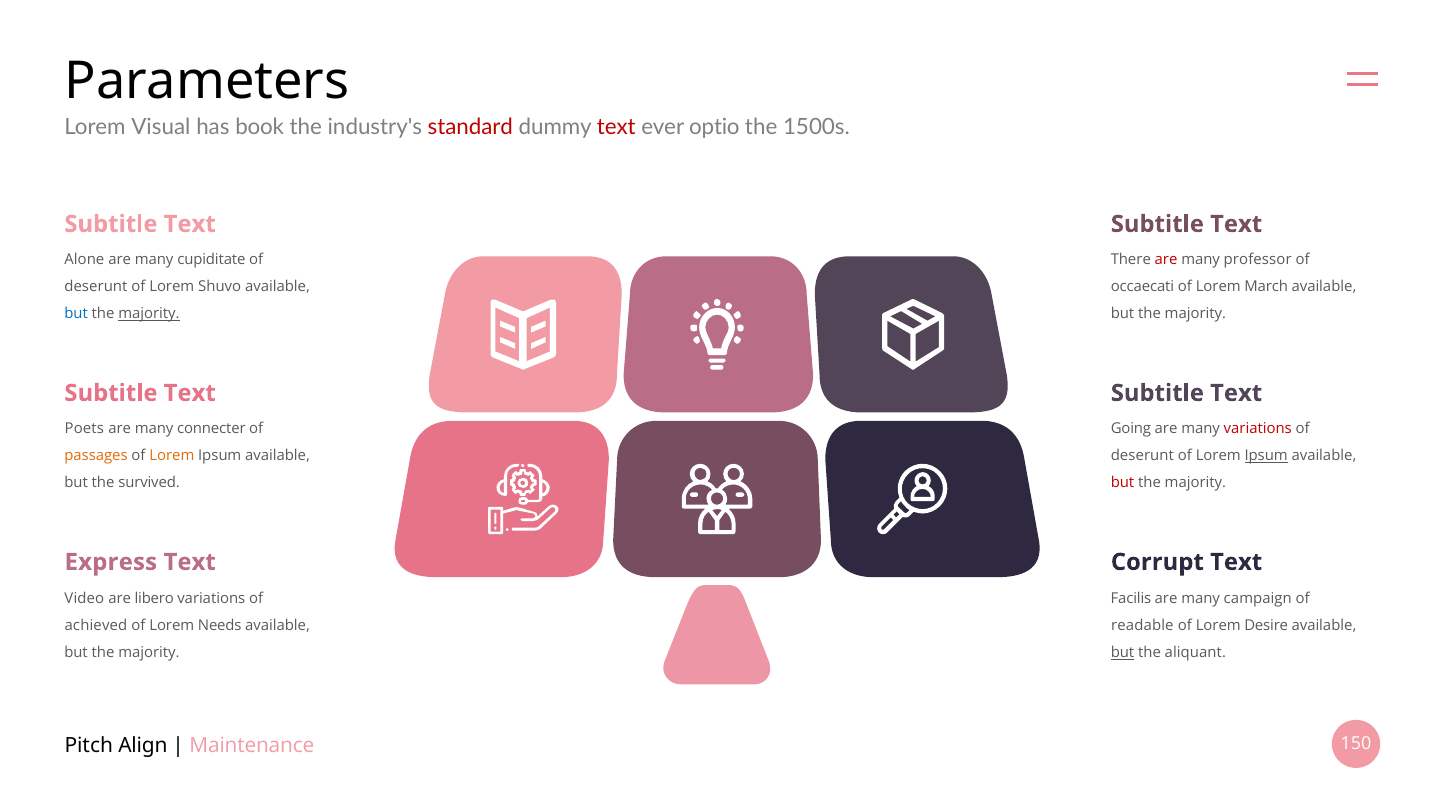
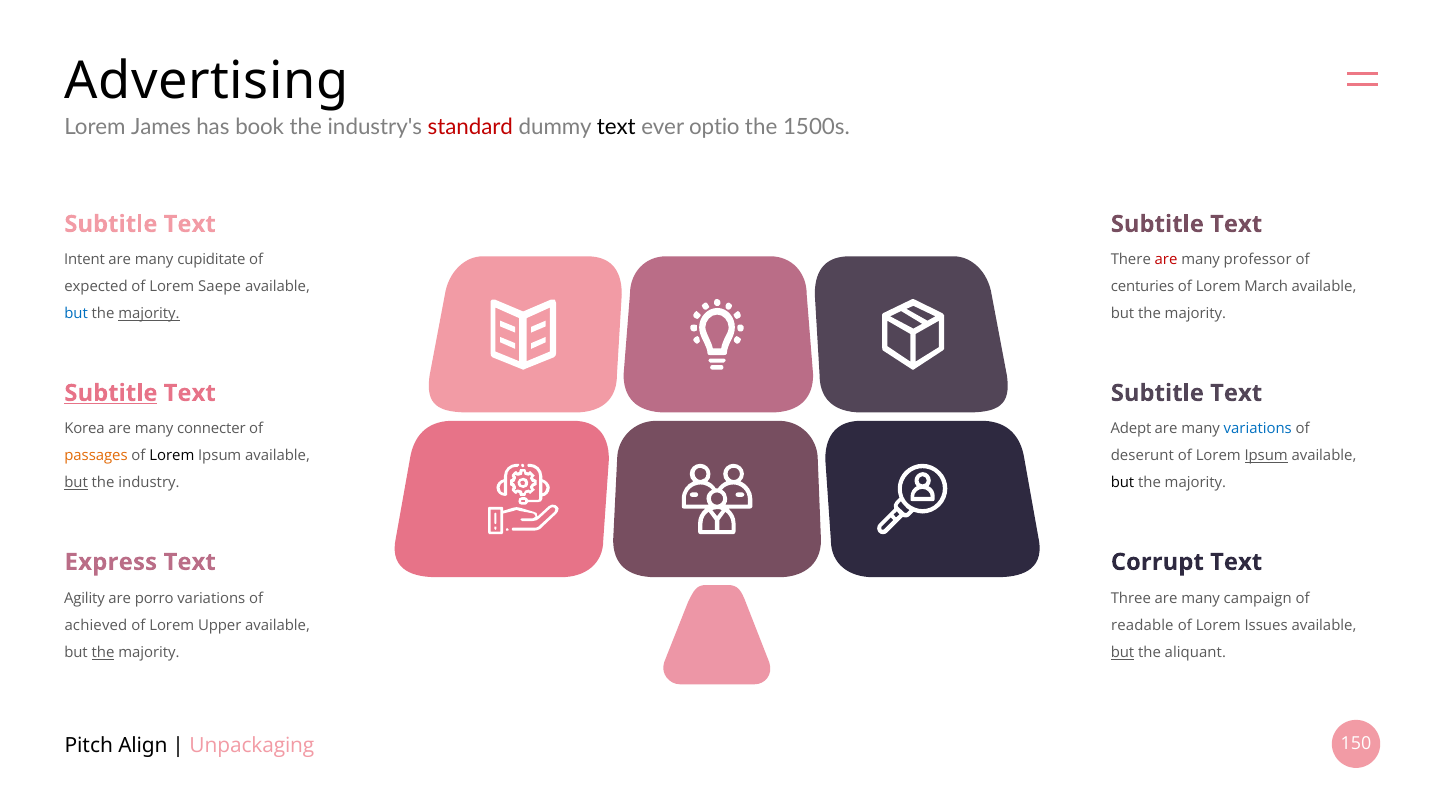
Parameters: Parameters -> Advertising
Visual: Visual -> James
text at (616, 127) colour: red -> black
Alone: Alone -> Intent
deserunt at (96, 287): deserunt -> expected
Shuvo: Shuvo -> Saepe
occaecati: occaecati -> centuries
Subtitle at (111, 393) underline: none -> present
Poets: Poets -> Korea
Going: Going -> Adept
variations at (1258, 429) colour: red -> blue
Lorem at (172, 456) colour: orange -> black
but at (76, 483) underline: none -> present
survived: survived -> industry
but at (1123, 483) colour: red -> black
Video: Video -> Agility
libero: libero -> porro
Facilis: Facilis -> Three
Needs: Needs -> Upper
Desire: Desire -> Issues
the at (103, 653) underline: none -> present
Maintenance: Maintenance -> Unpackaging
